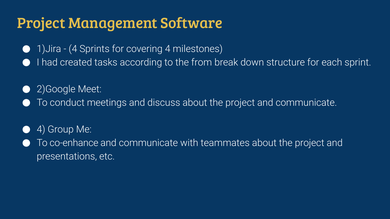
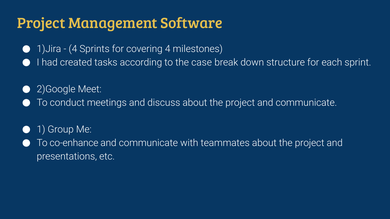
from: from -> case
4 at (41, 130): 4 -> 1
